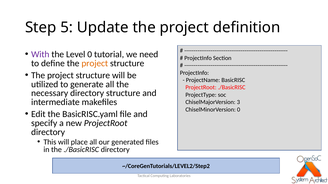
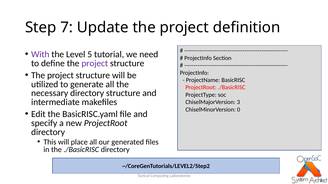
5: 5 -> 7
Level 0: 0 -> 5
project at (95, 63) colour: orange -> purple
